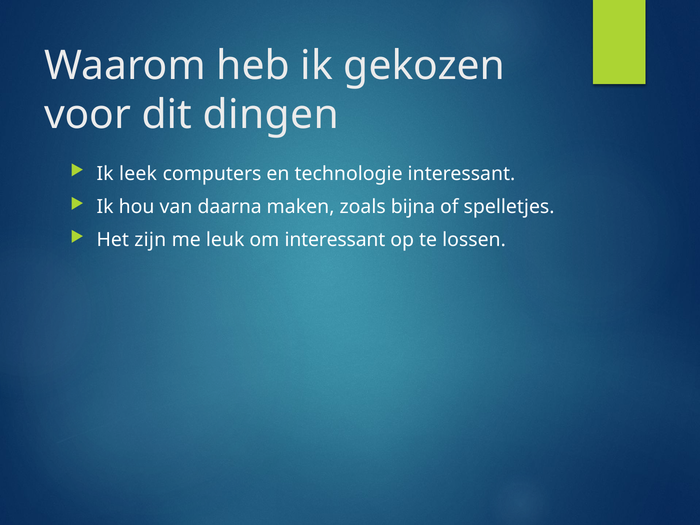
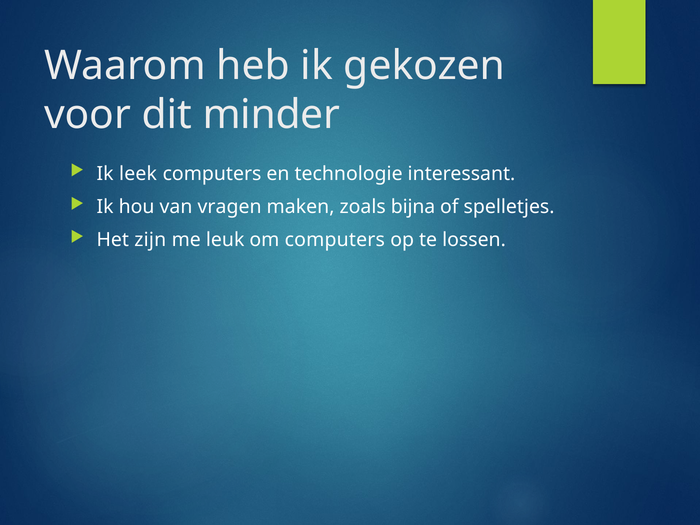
dingen: dingen -> minder
daarna: daarna -> vragen
om interessant: interessant -> computers
